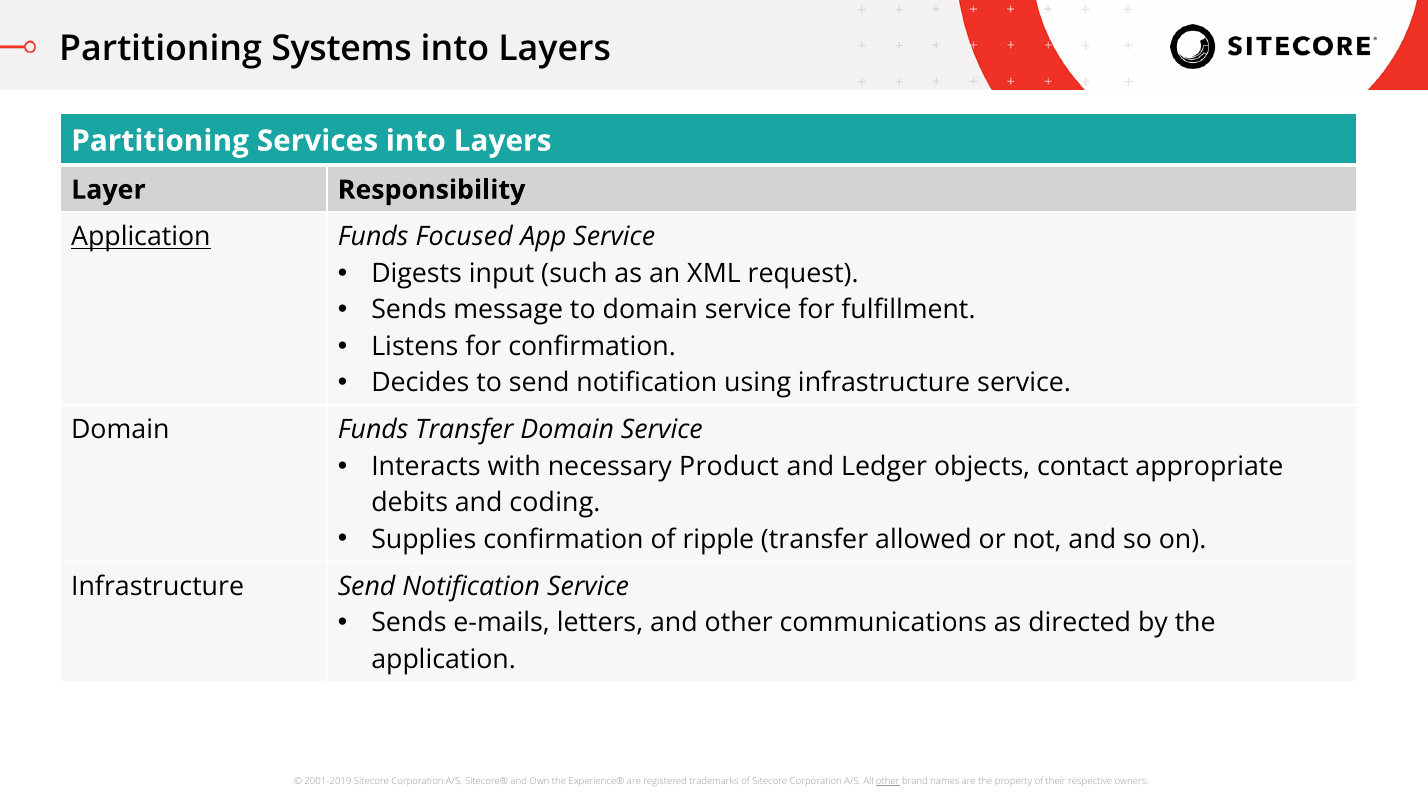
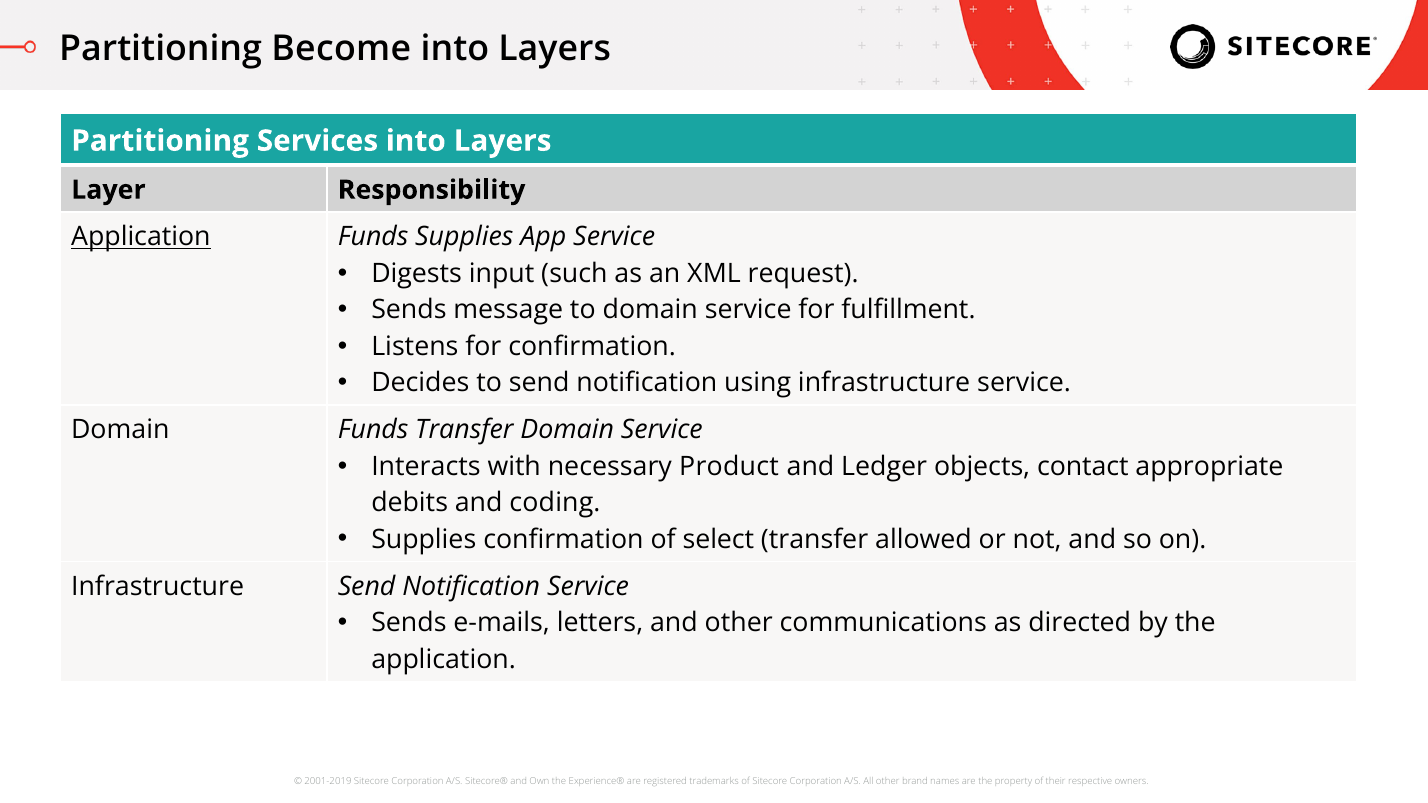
Systems: Systems -> Become
Funds Focused: Focused -> Supplies
ripple: ripple -> select
other at (888, 781) underline: present -> none
